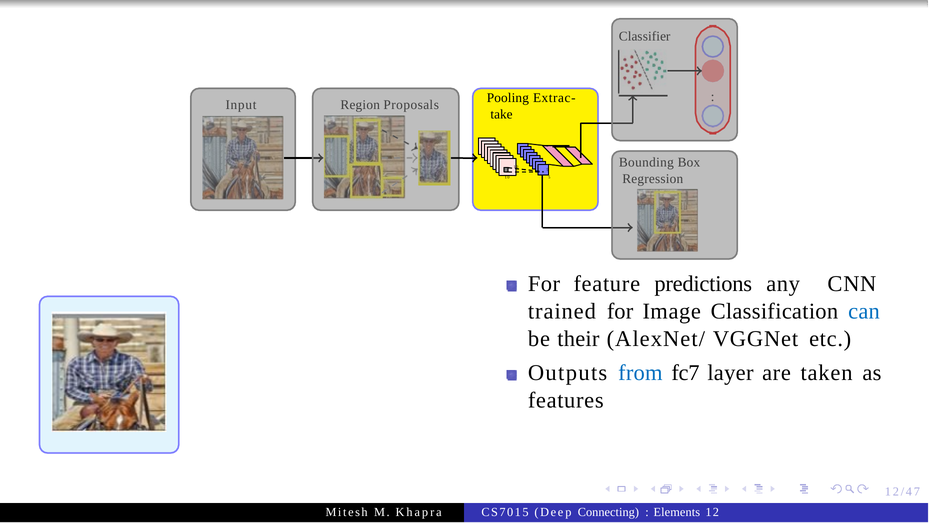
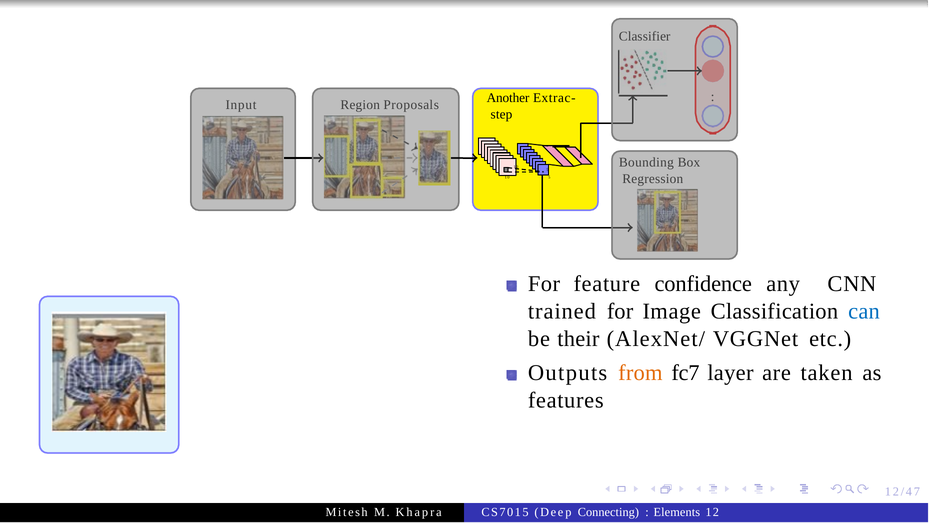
Pooling: Pooling -> Another
take: take -> step
predictions: predictions -> confidence
from colour: blue -> orange
